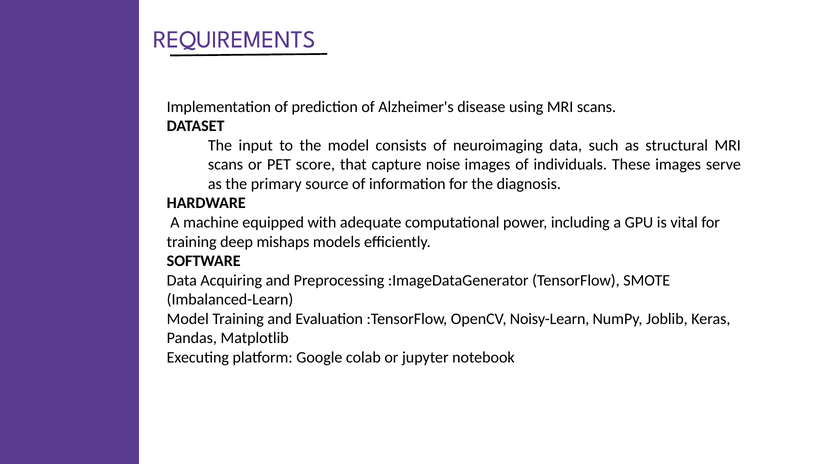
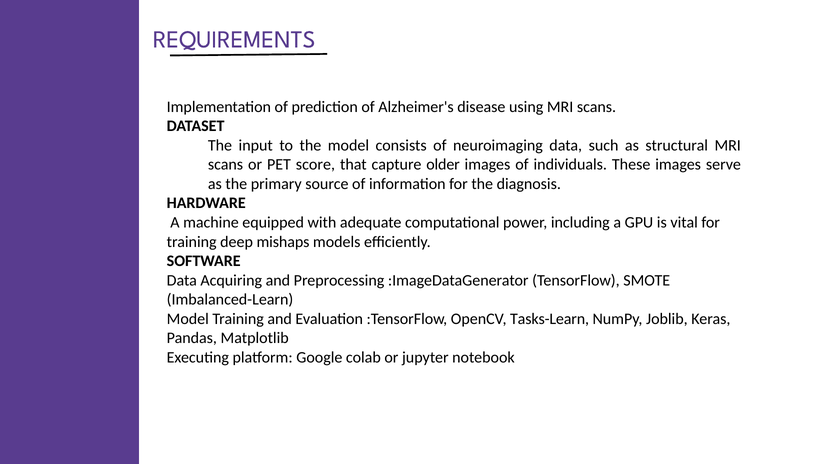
noise: noise -> older
Noisy-Learn: Noisy-Learn -> Tasks-Learn
